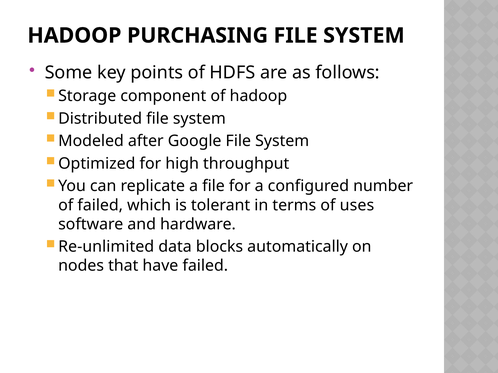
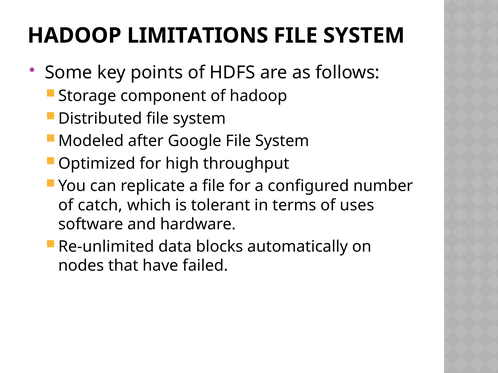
PURCHASING: PURCHASING -> LIMITATIONS
of failed: failed -> catch
